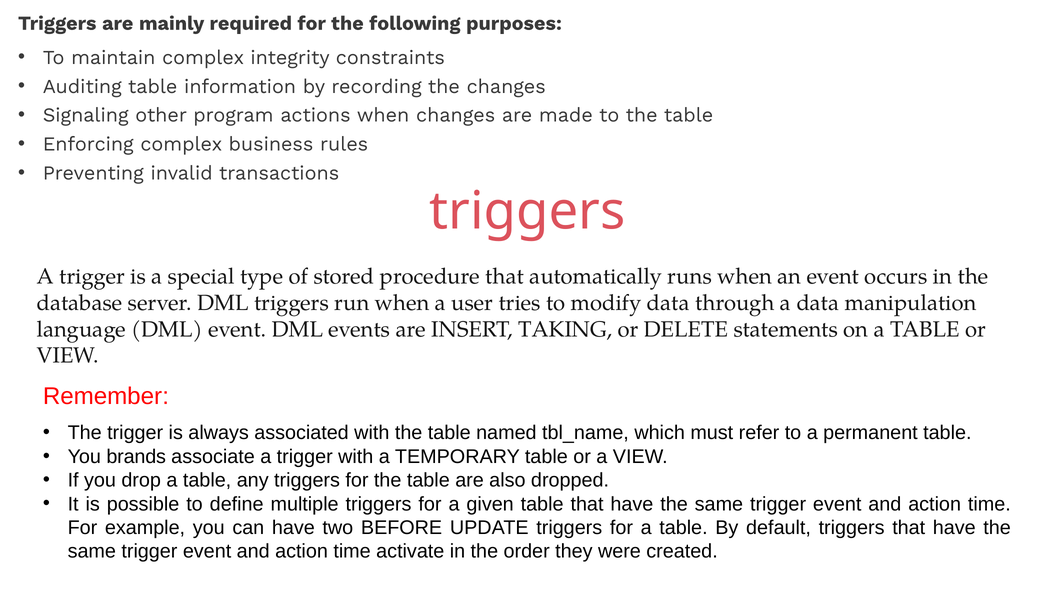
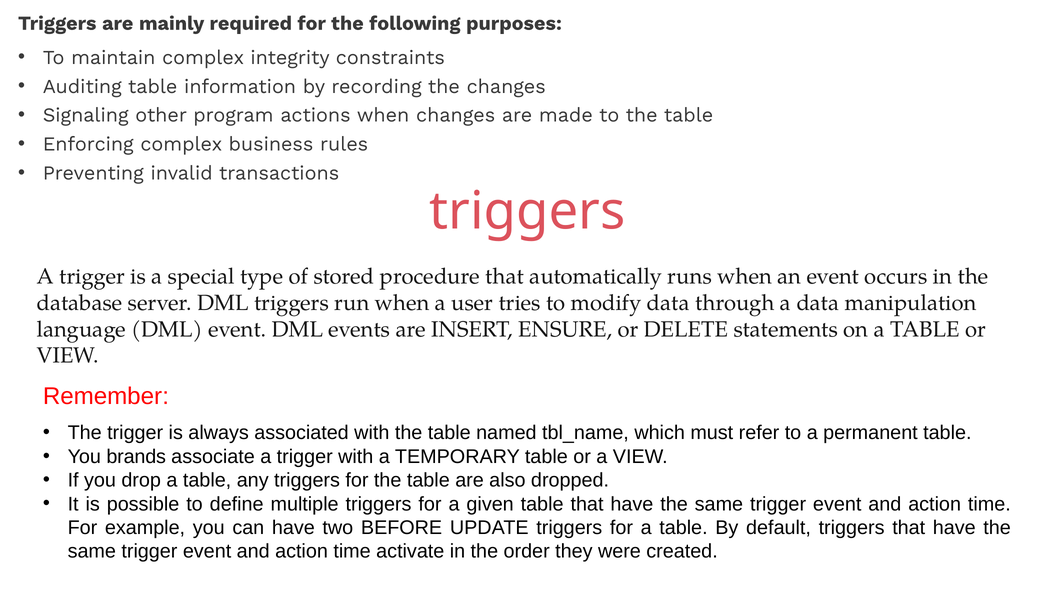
TAKING: TAKING -> ENSURE
